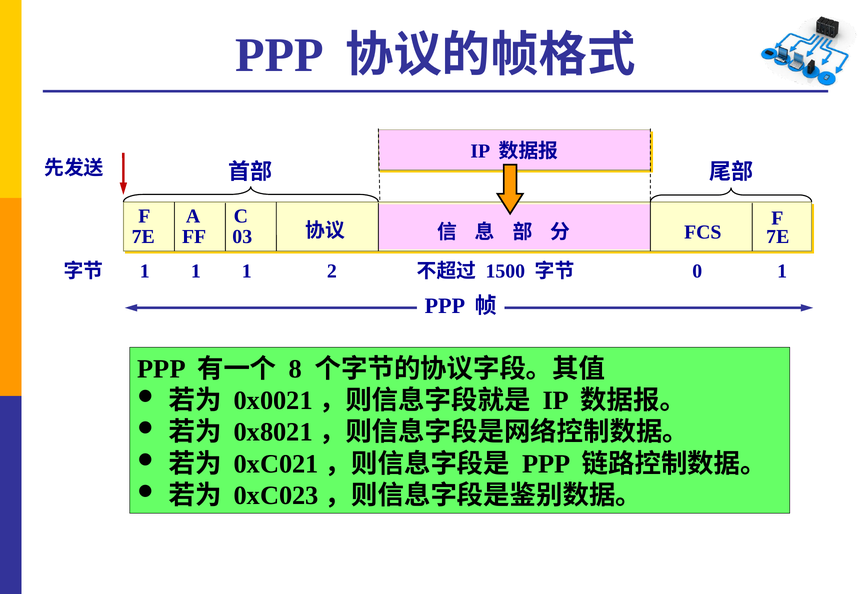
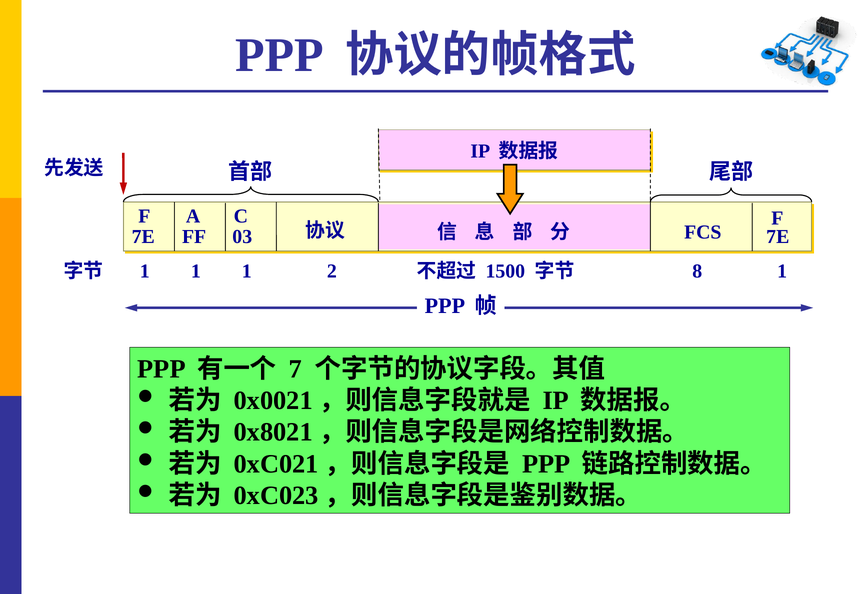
0: 0 -> 8
8: 8 -> 7
